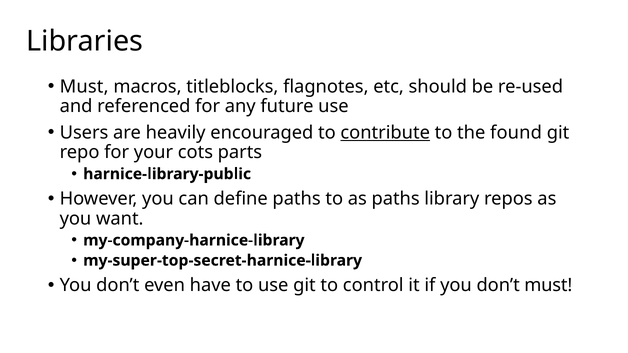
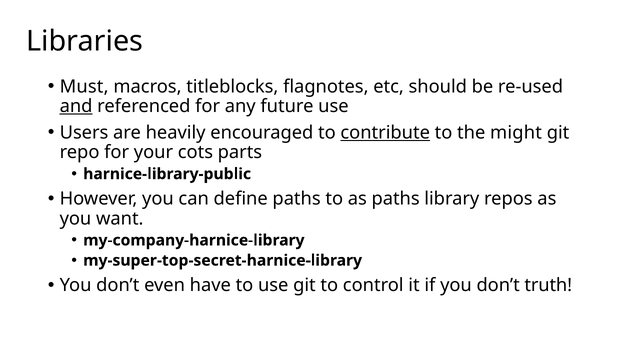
and underline: none -> present
found: found -> might
don’t must: must -> truth
